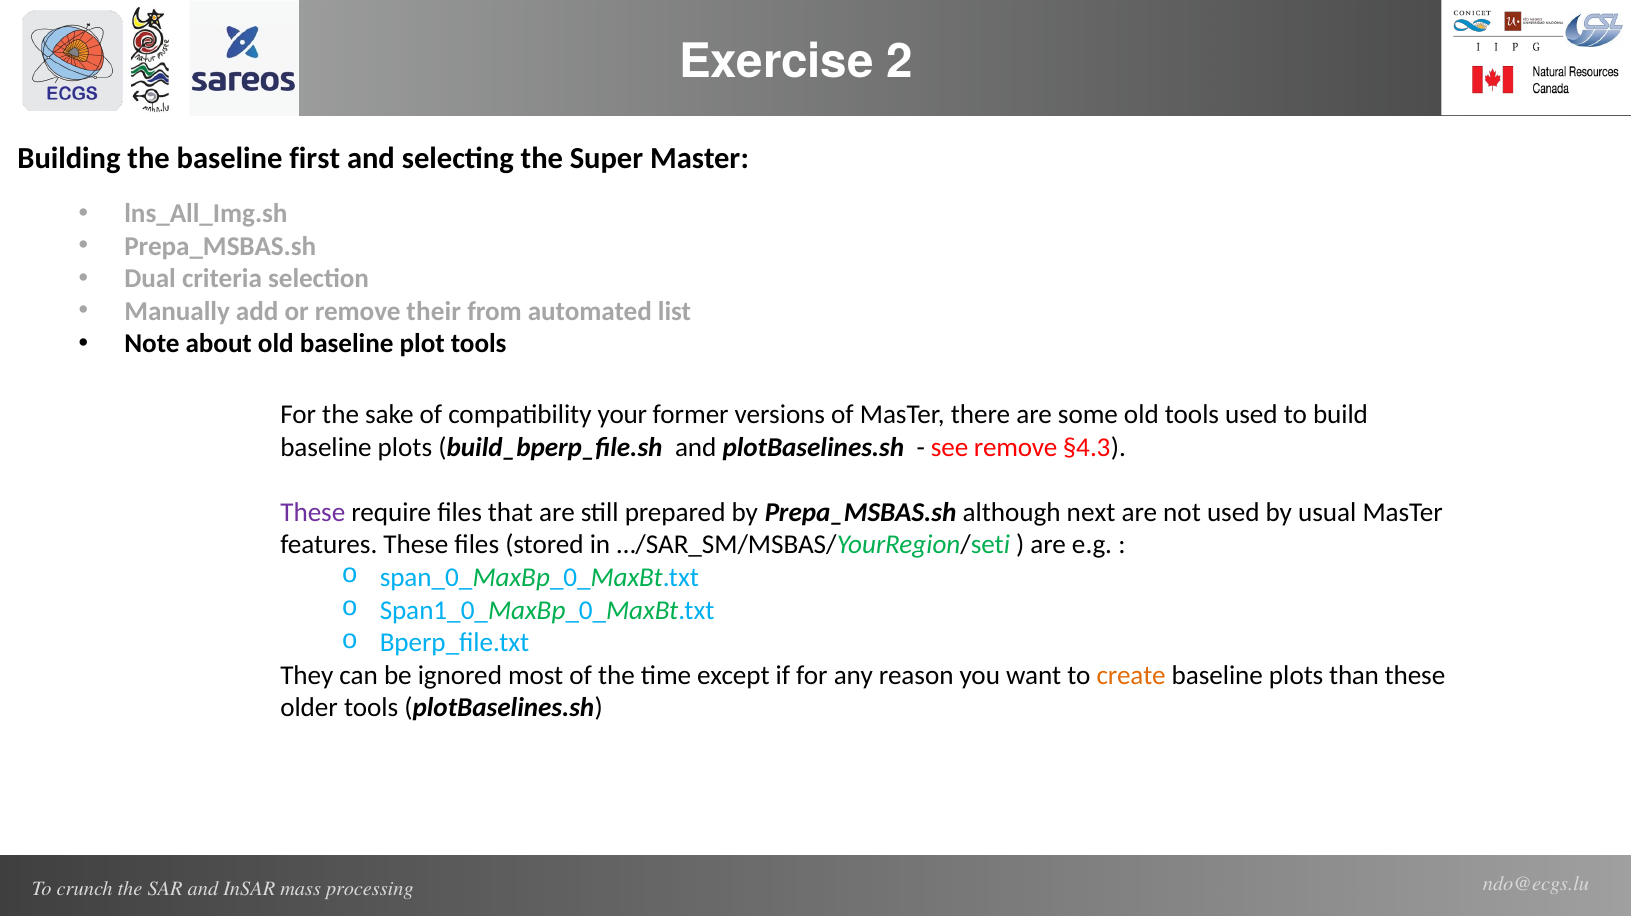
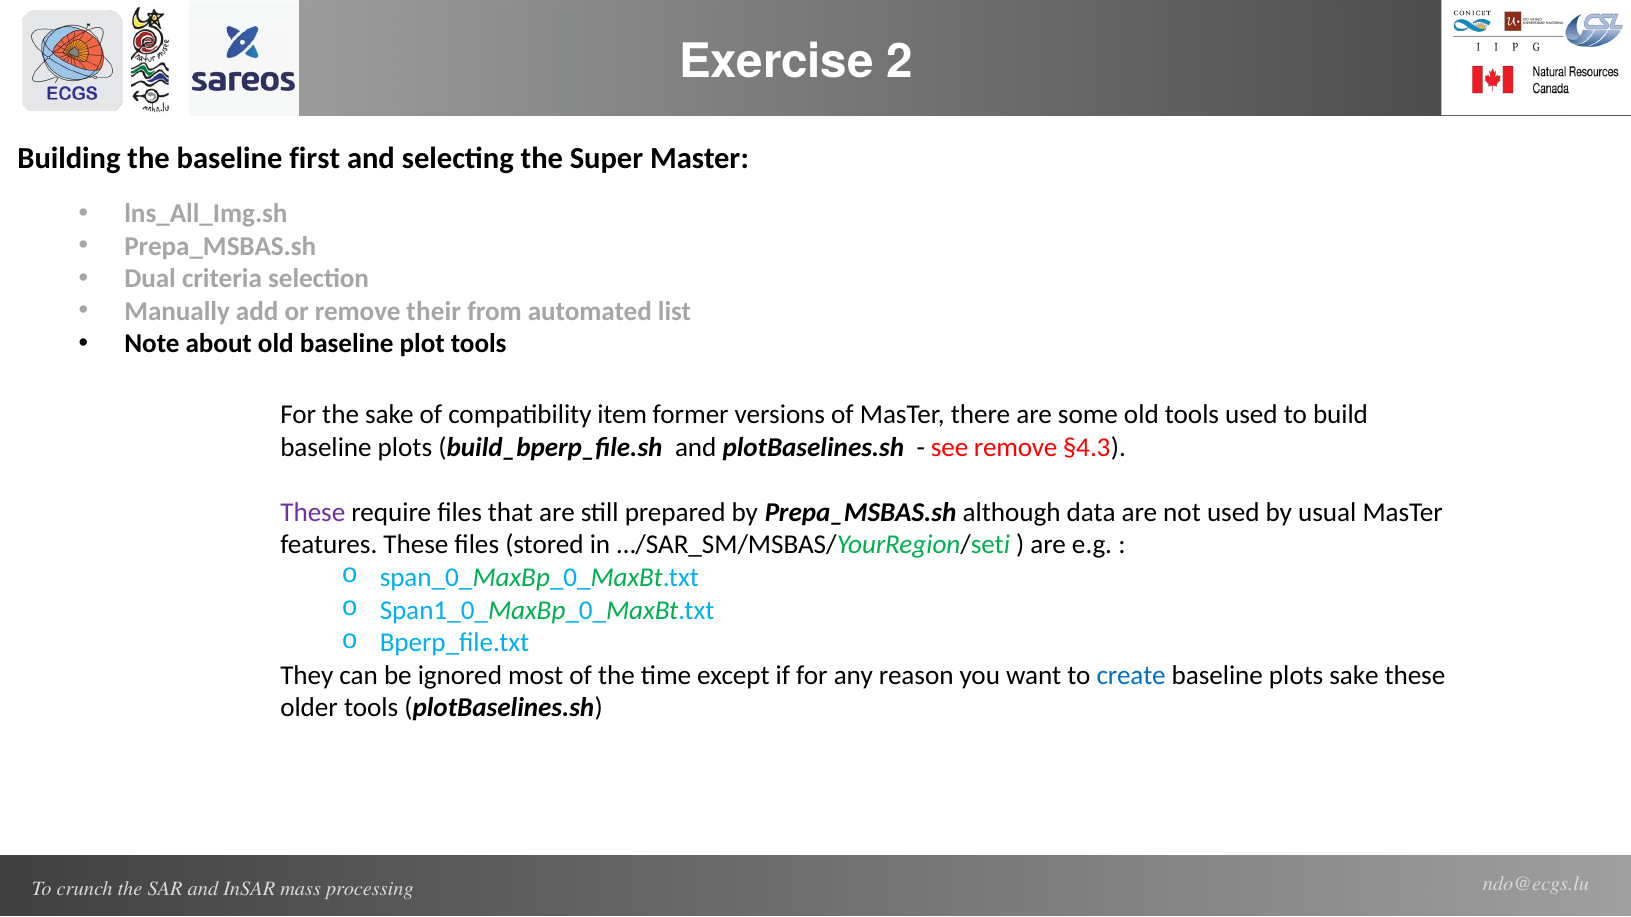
your: your -> item
next: next -> data
create colour: orange -> blue
plots than: than -> sake
